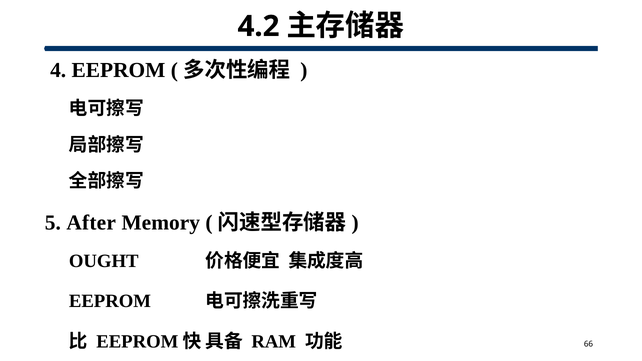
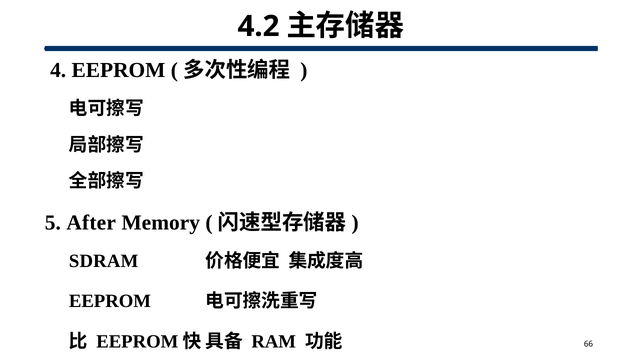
OUGHT: OUGHT -> SDRAM
